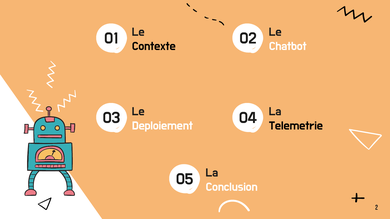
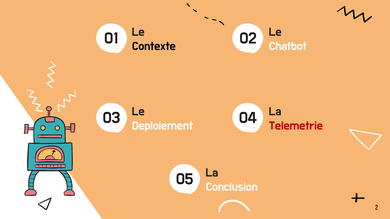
Telemetrie colour: black -> red
